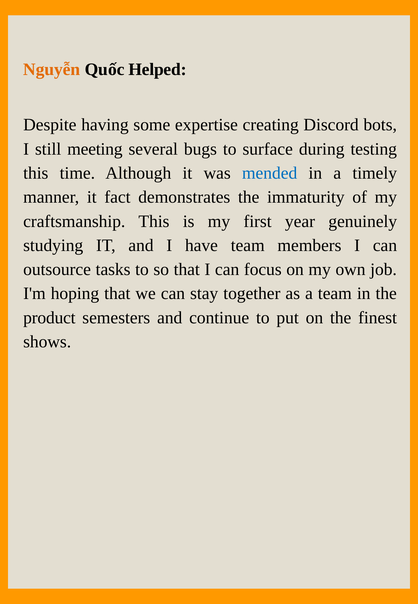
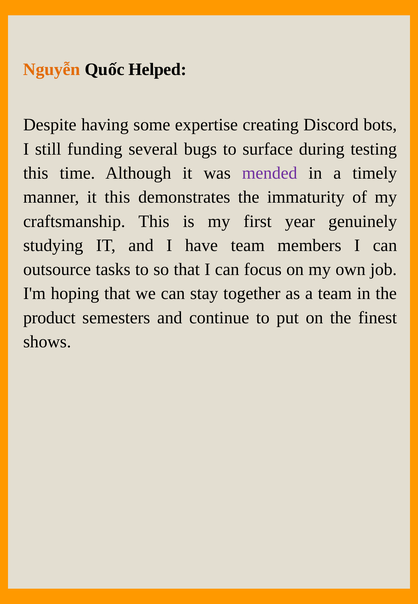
meeting: meeting -> funding
mended colour: blue -> purple
it fact: fact -> this
